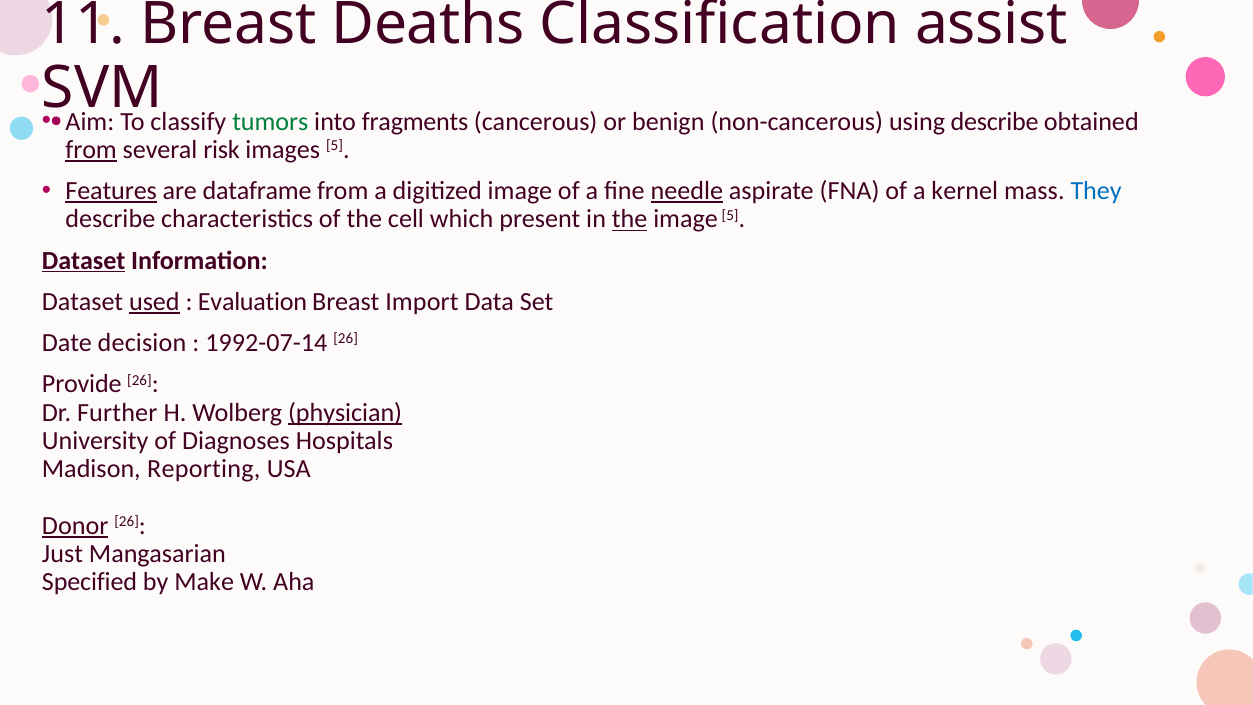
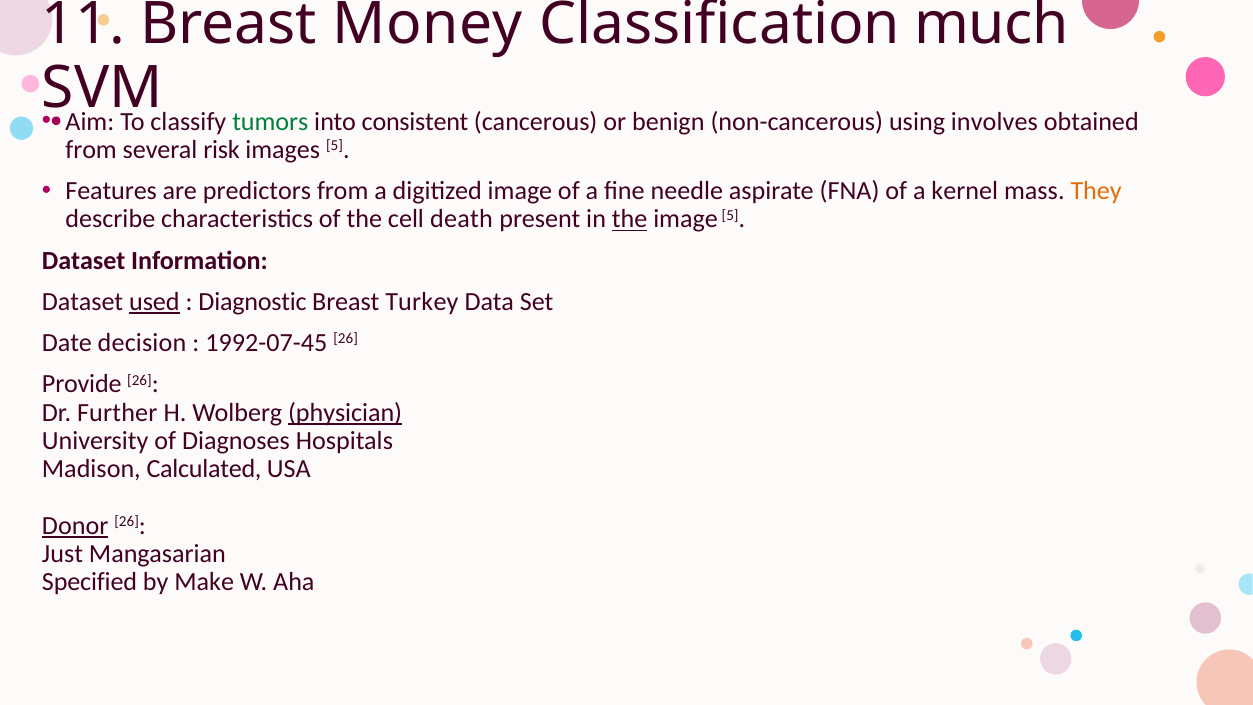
Deaths: Deaths -> Money
assist: assist -> much
fragments: fragments -> consistent
using describe: describe -> involves
from at (91, 150) underline: present -> none
Features underline: present -> none
dataframe: dataframe -> predictors
needle underline: present -> none
They colour: blue -> orange
which: which -> death
Dataset at (84, 260) underline: present -> none
Evaluation: Evaluation -> Diagnostic
Import: Import -> Turkey
1992-07-14: 1992-07-14 -> 1992-07-45
Reporting: Reporting -> Calculated
